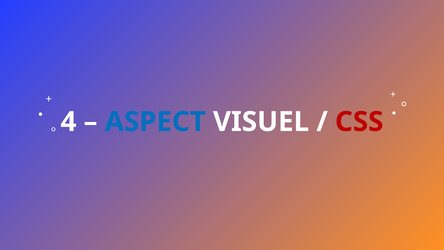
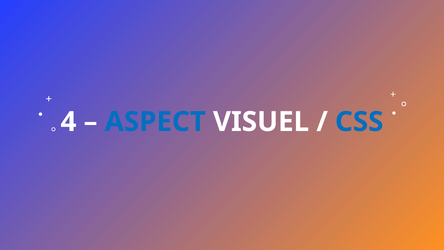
CSS colour: red -> blue
